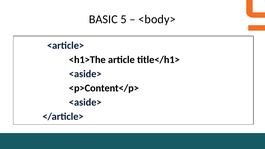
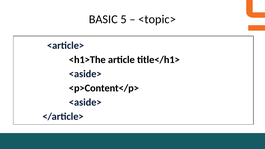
<body>: <body> -> <topic>
